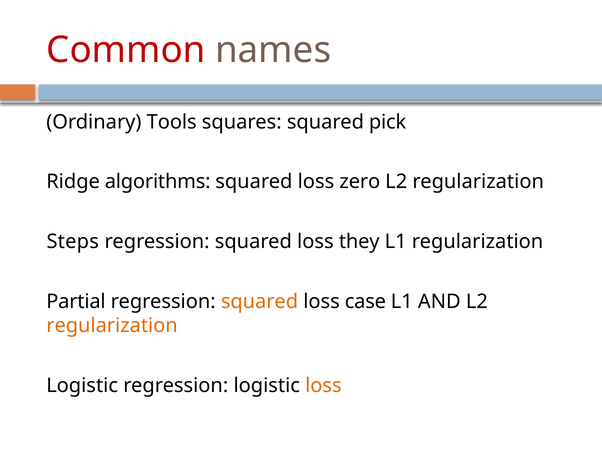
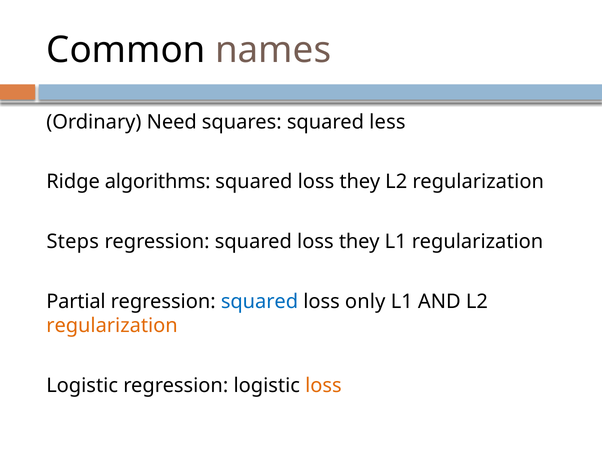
Common colour: red -> black
Tools: Tools -> Need
pick: pick -> less
zero at (360, 182): zero -> they
squared at (259, 301) colour: orange -> blue
case: case -> only
